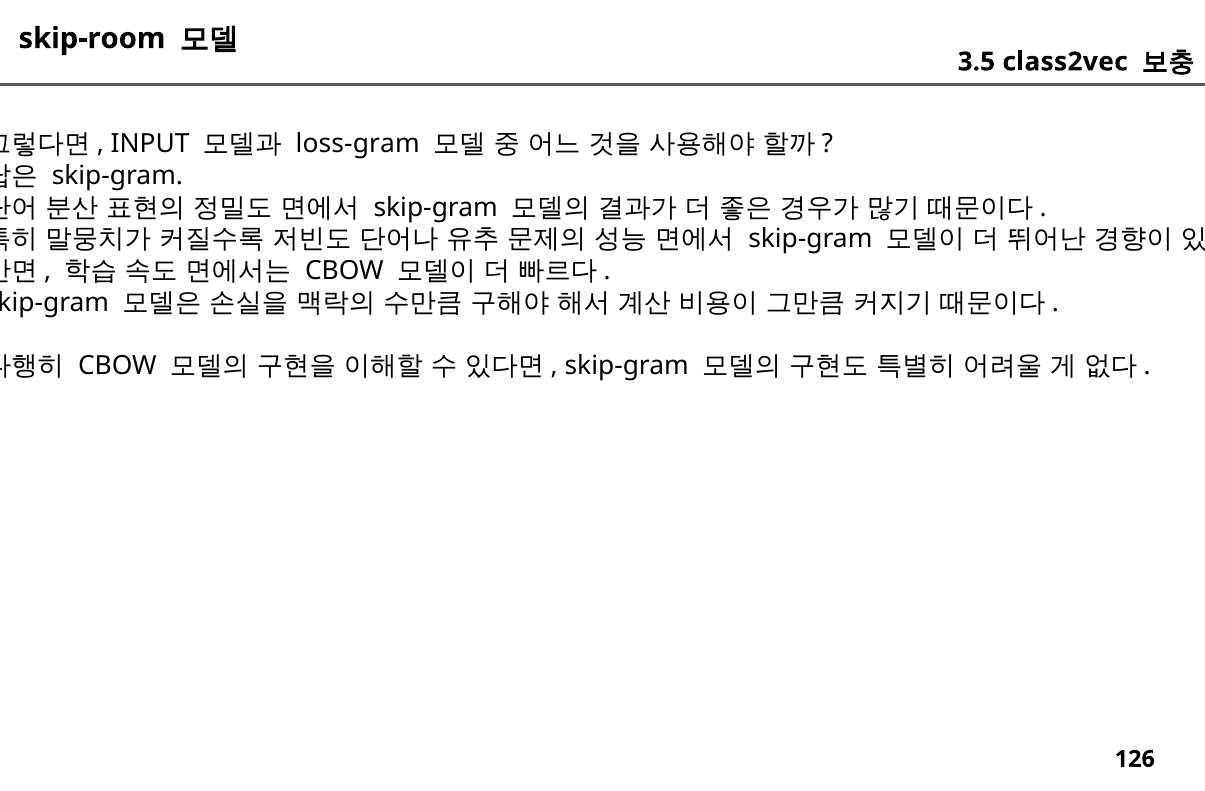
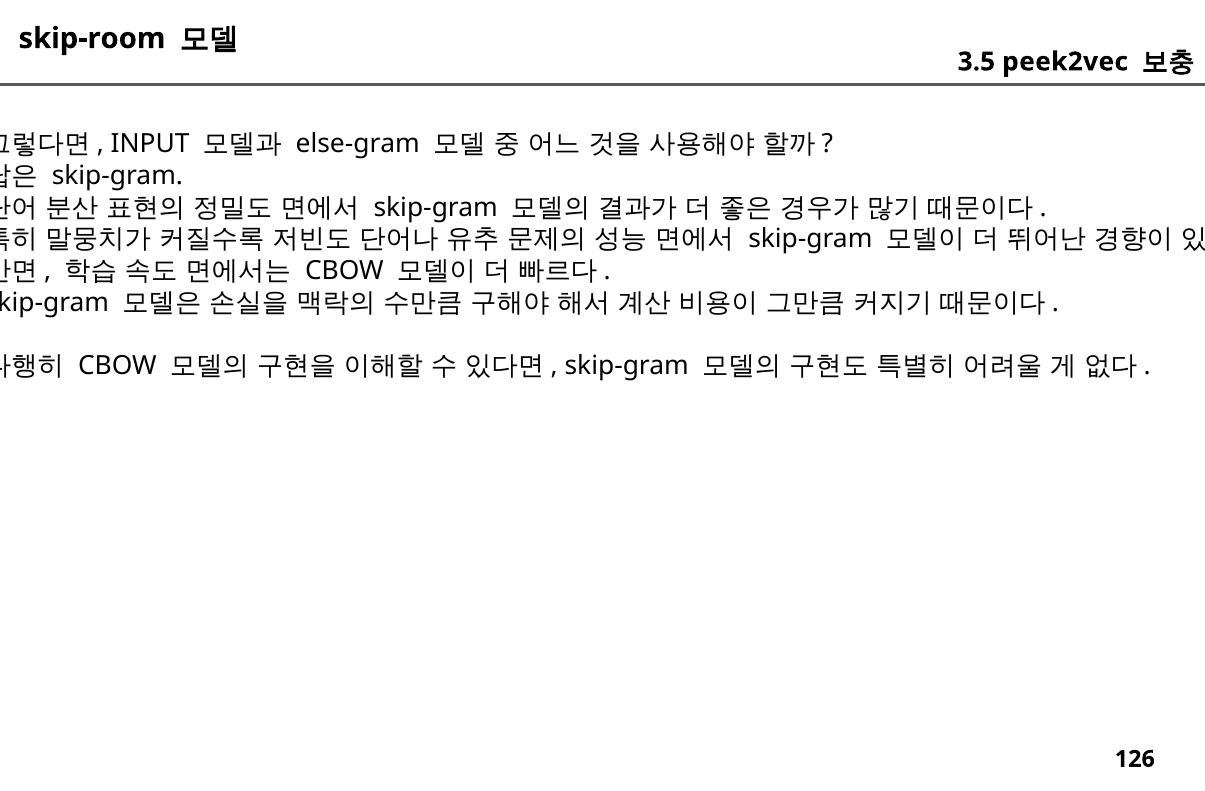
class2vec: class2vec -> peek2vec
loss-gram: loss-gram -> else-gram
